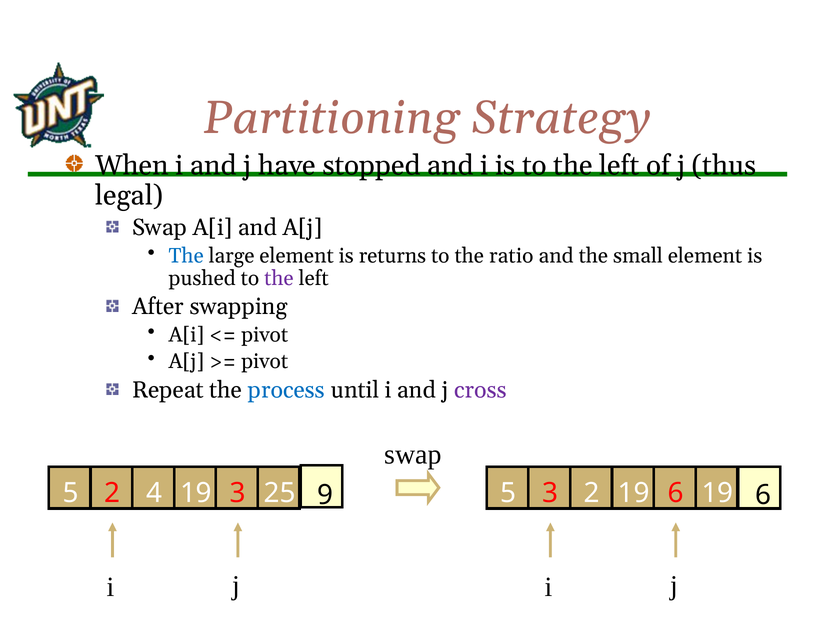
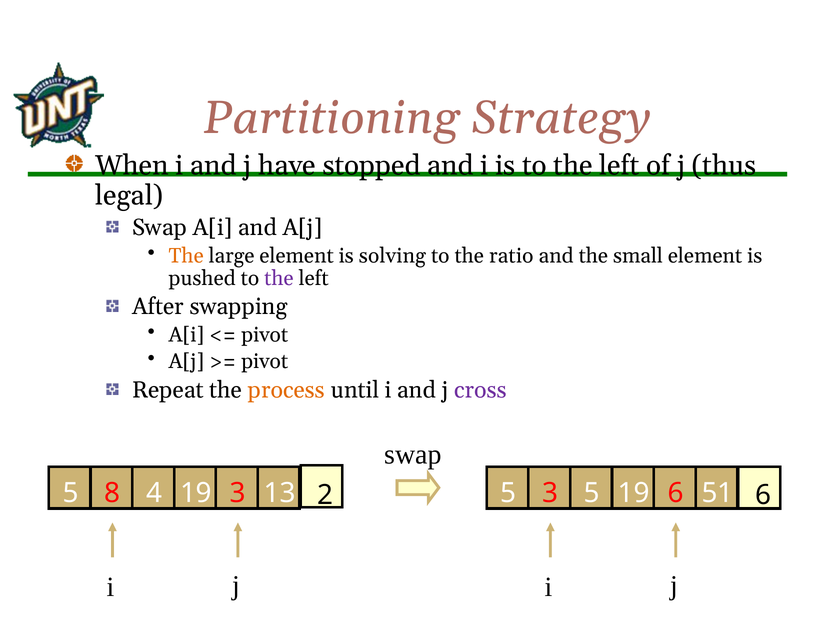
The at (186, 256) colour: blue -> orange
returns: returns -> solving
process colour: blue -> orange
5 2: 2 -> 8
25: 25 -> 13
9: 9 -> 2
3 2: 2 -> 5
6 19: 19 -> 51
